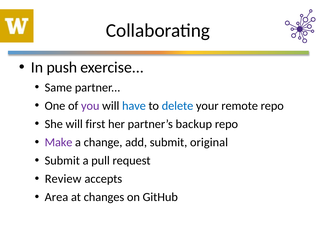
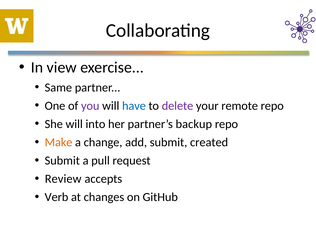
push: push -> view
delete colour: blue -> purple
first: first -> into
Make colour: purple -> orange
original: original -> created
Area: Area -> Verb
